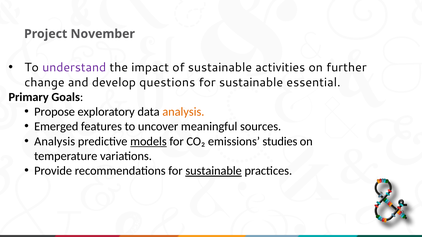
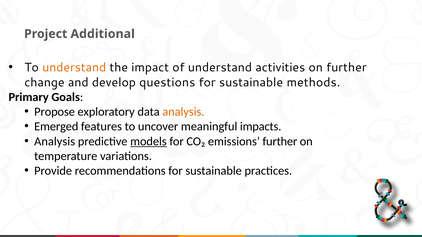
November: November -> Additional
understand at (74, 68) colour: purple -> orange
of sustainable: sustainable -> understand
essential: essential -> methods
sources: sources -> impacts
emissions studies: studies -> further
sustainable at (214, 171) underline: present -> none
